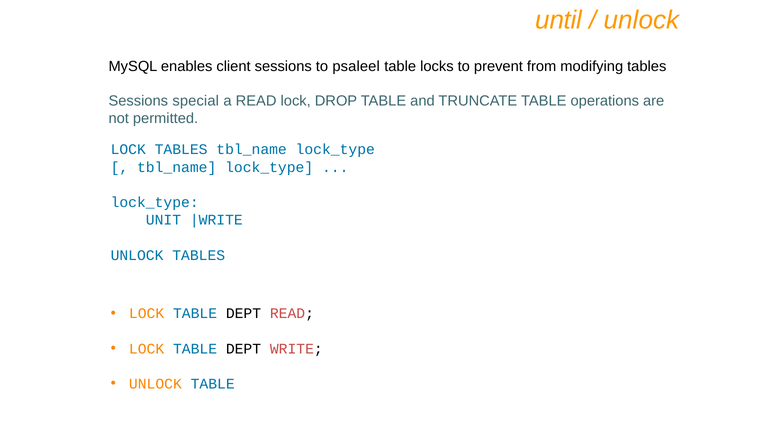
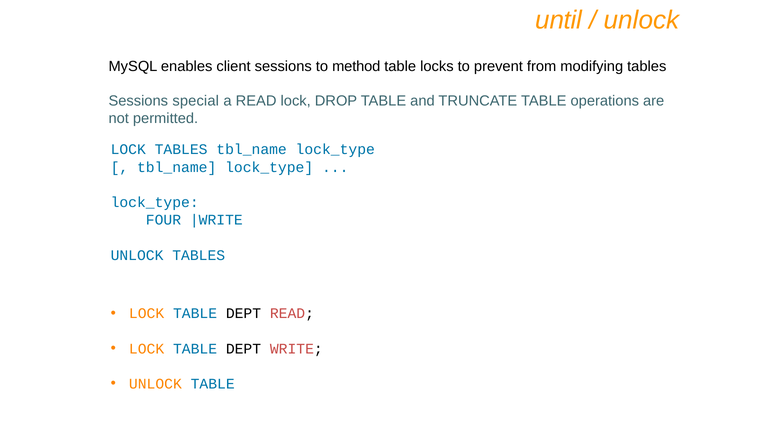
psaleel: psaleel -> method
UNIT: UNIT -> FOUR
